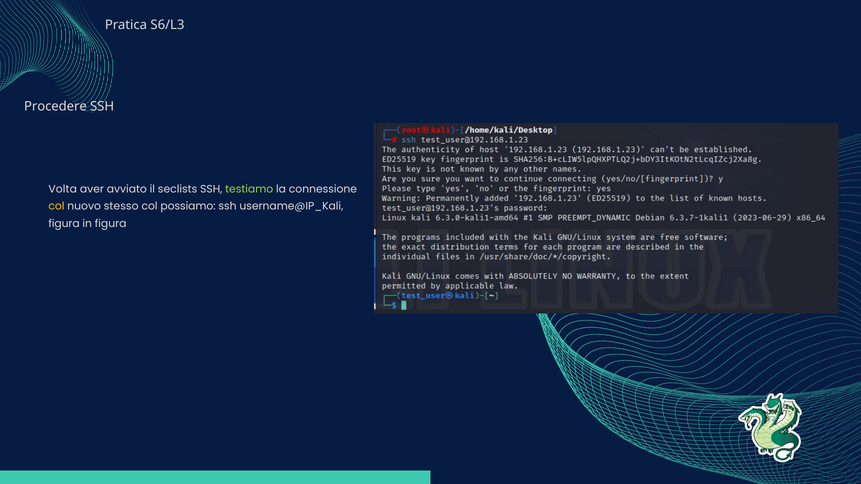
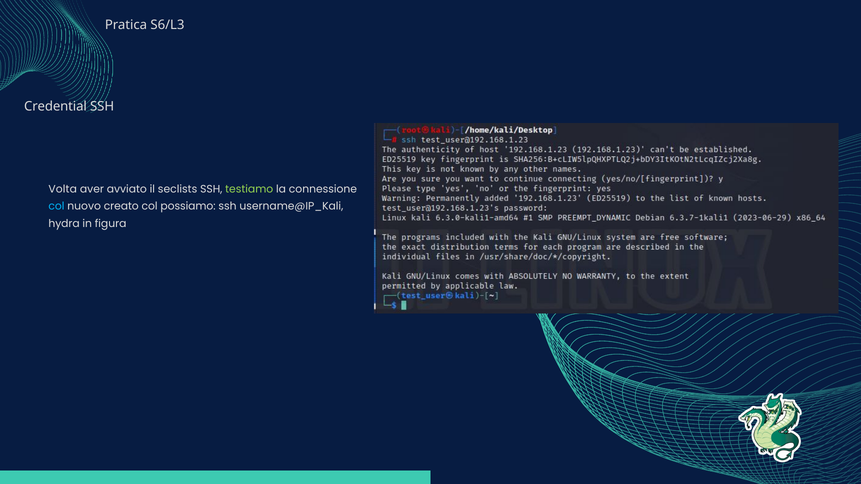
Procedere: Procedere -> Credential
col at (56, 206) colour: yellow -> light blue
stesso: stesso -> creato
figura at (64, 224): figura -> hydra
